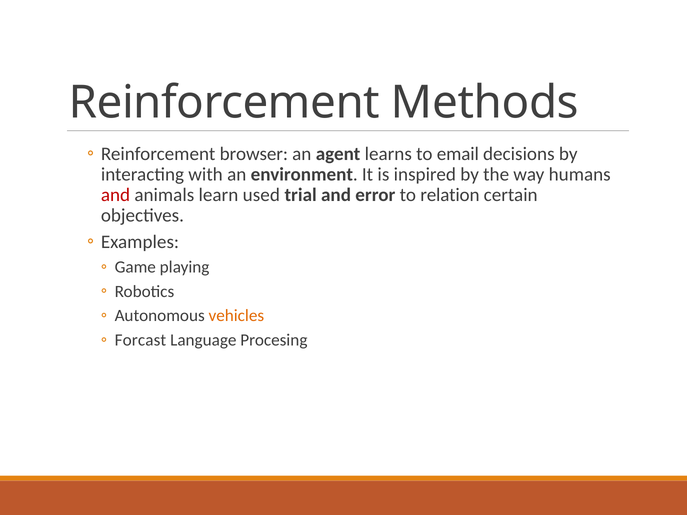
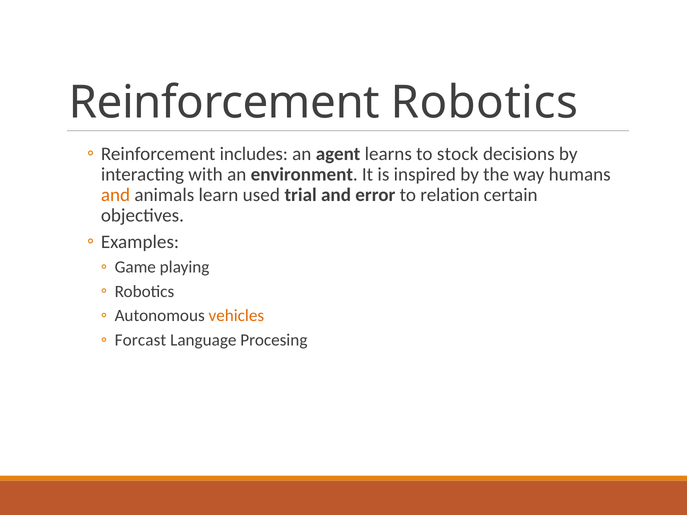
Reinforcement Methods: Methods -> Robotics
browser: browser -> includes
email: email -> stock
and at (115, 195) colour: red -> orange
